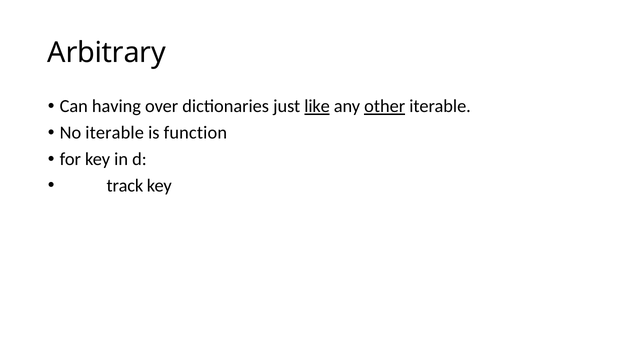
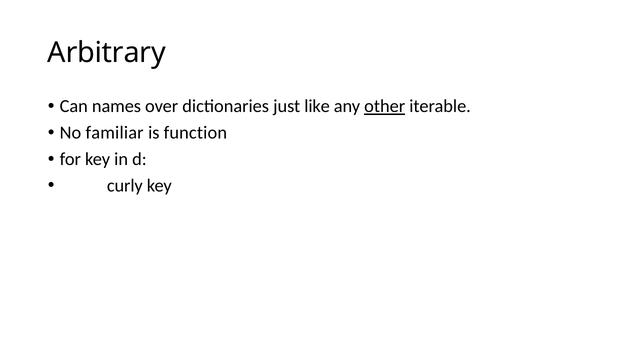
having: having -> names
like underline: present -> none
No iterable: iterable -> familiar
track: track -> curly
